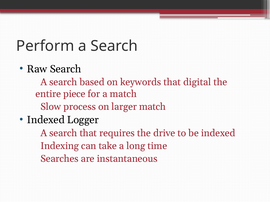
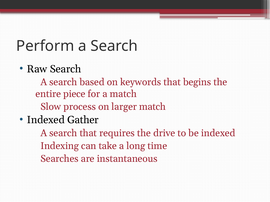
digital: digital -> begins
Logger: Logger -> Gather
